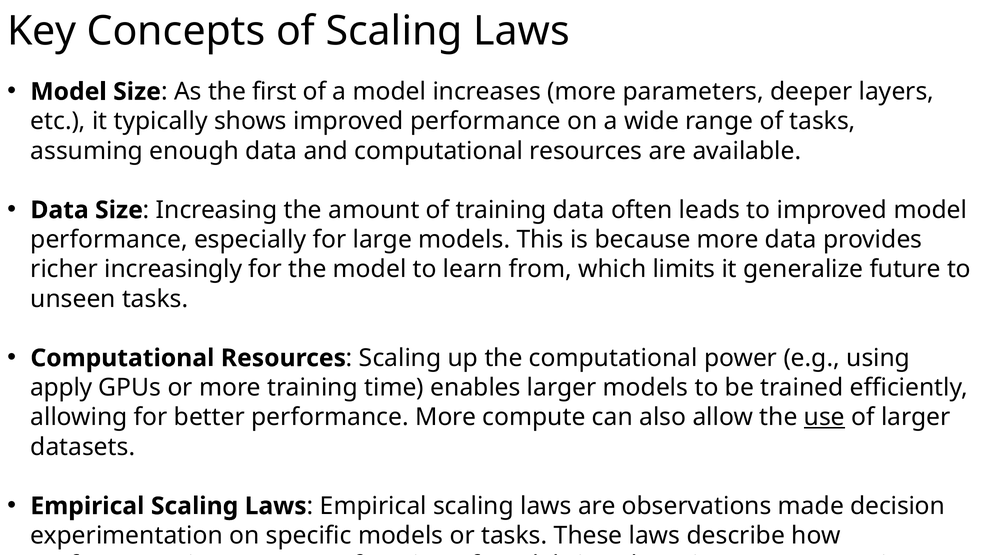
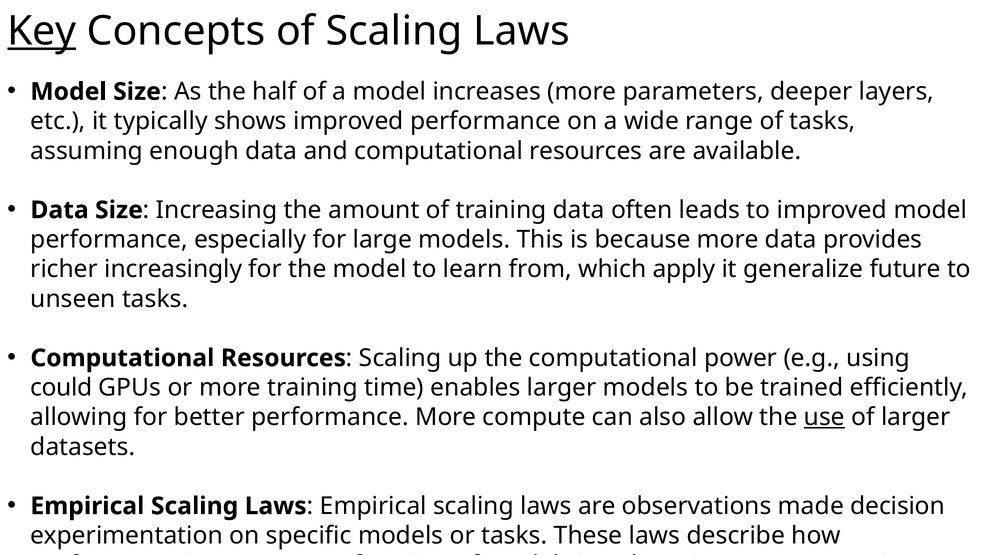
Key underline: none -> present
first: first -> half
limits: limits -> apply
apply: apply -> could
